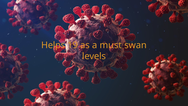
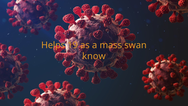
must: must -> mass
levels: levels -> know
